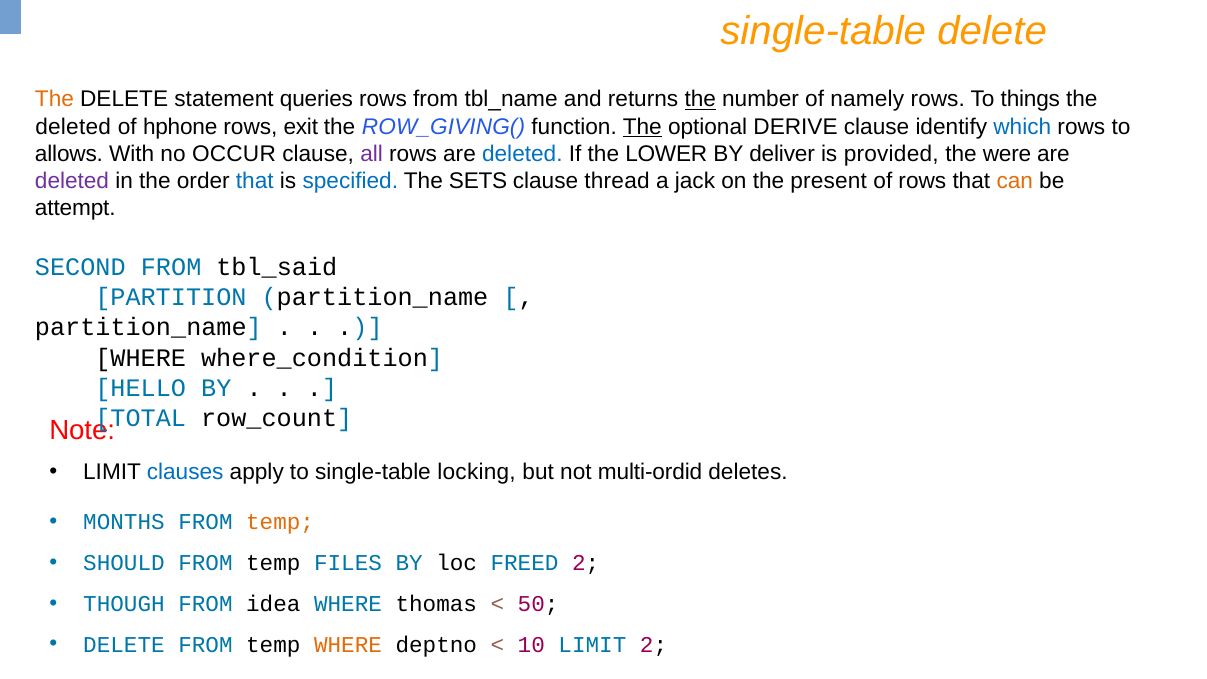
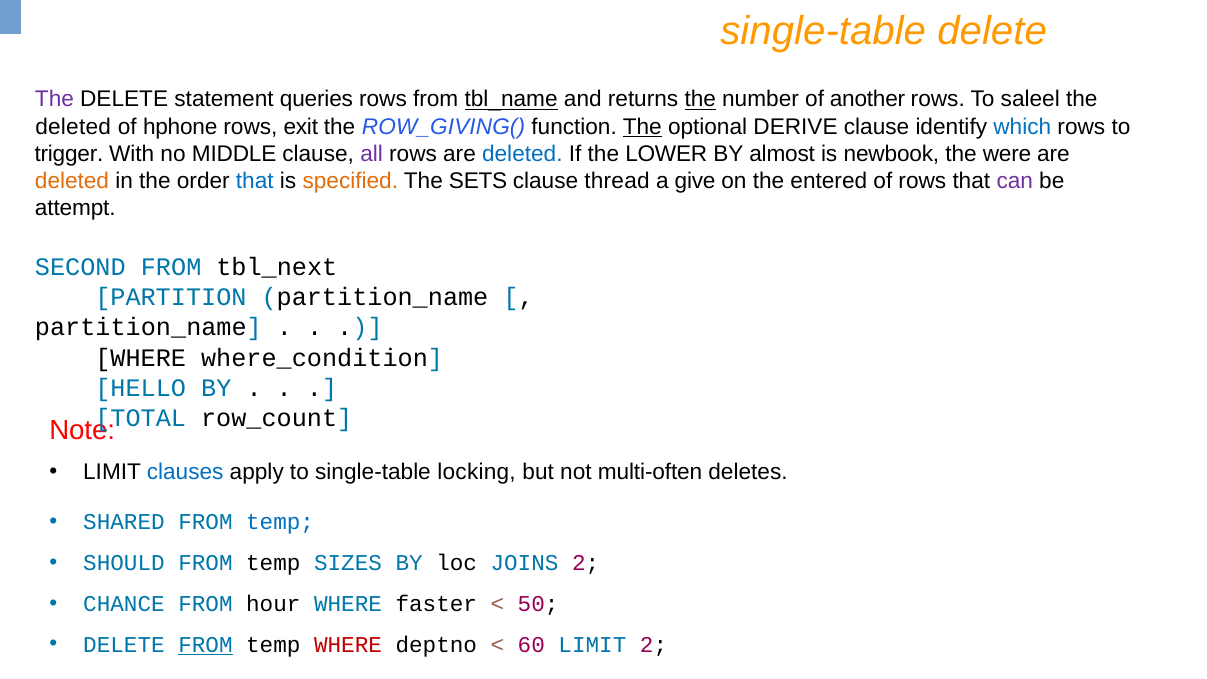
The at (54, 99) colour: orange -> purple
tbl_name underline: none -> present
namely: namely -> another
things: things -> saleel
allows: allows -> trigger
OCCUR: OCCUR -> MIDDLE
deliver: deliver -> almost
provided: provided -> newbook
deleted at (72, 181) colour: purple -> orange
specified colour: blue -> orange
jack: jack -> give
present: present -> entered
can colour: orange -> purple
tbl_said: tbl_said -> tbl_next
multi-ordid: multi-ordid -> multi-often
MONTHS: MONTHS -> SHARED
temp at (280, 522) colour: orange -> blue
FILES: FILES -> SIZES
FREED: FREED -> JOINS
THOUGH: THOUGH -> CHANCE
idea: idea -> hour
thomas: thomas -> faster
FROM at (205, 645) underline: none -> present
WHERE at (348, 645) colour: orange -> red
10: 10 -> 60
